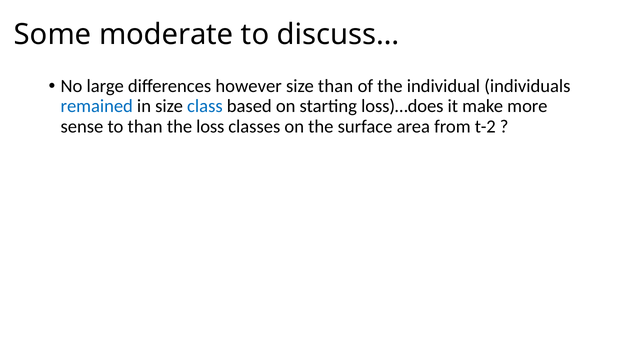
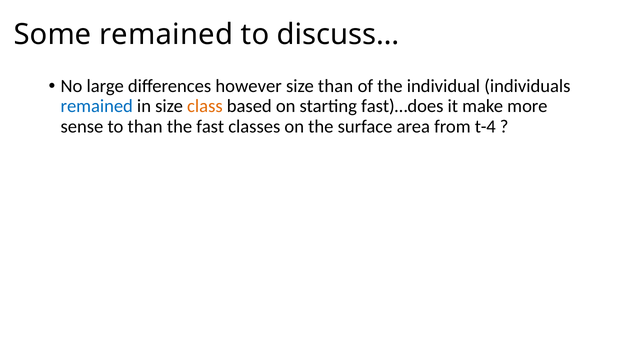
Some moderate: moderate -> remained
class colour: blue -> orange
loss)…does: loss)…does -> fast)…does
loss: loss -> fast
t-2: t-2 -> t-4
